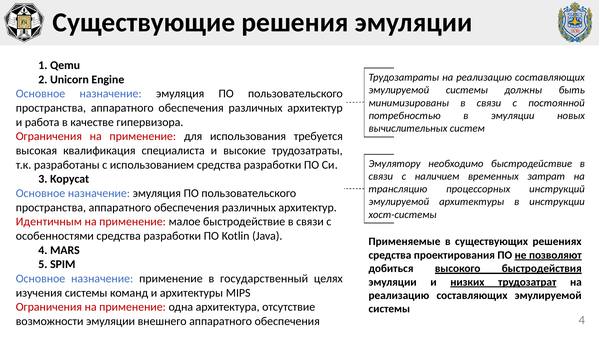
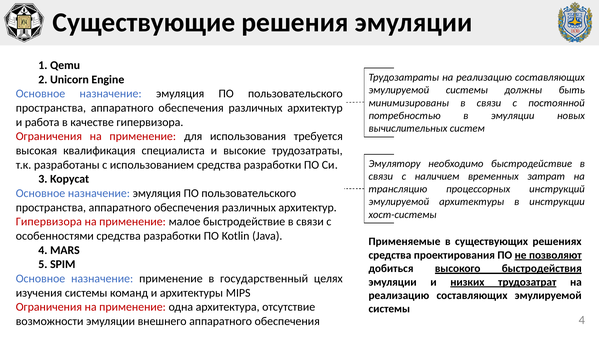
Идентичным at (49, 222): Идентичным -> Гипервизора
